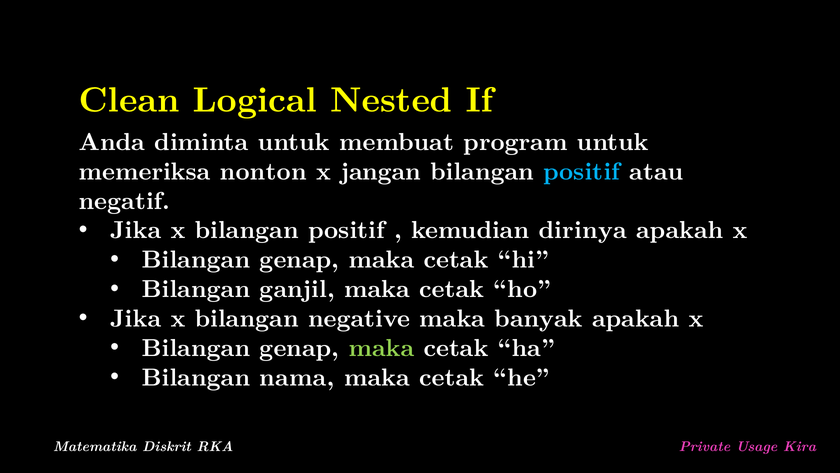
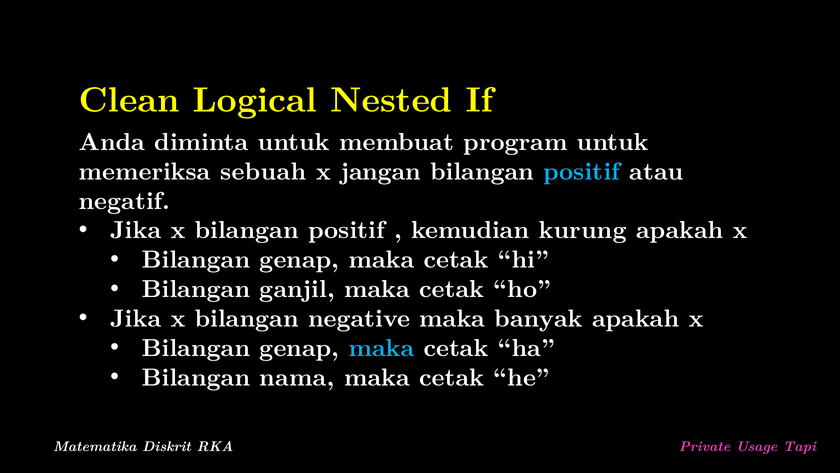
nonton: nonton -> sebuah
dirinya: dirinya -> kurung
maka at (381, 348) colour: light green -> light blue
Kira: Kira -> Tapi
